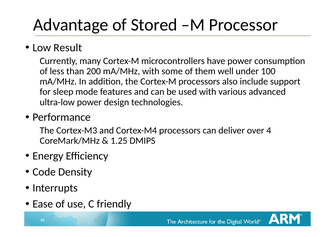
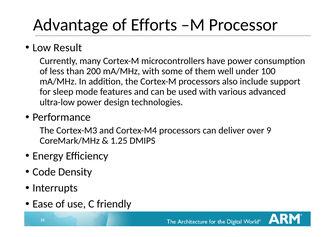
Stored: Stored -> Efforts
4: 4 -> 9
